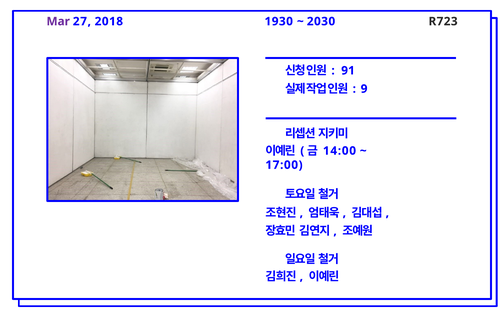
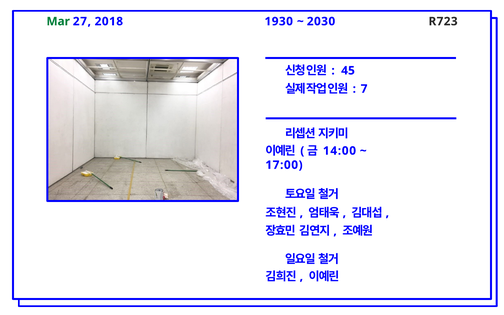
Mar colour: purple -> green
91: 91 -> 45
9: 9 -> 7
